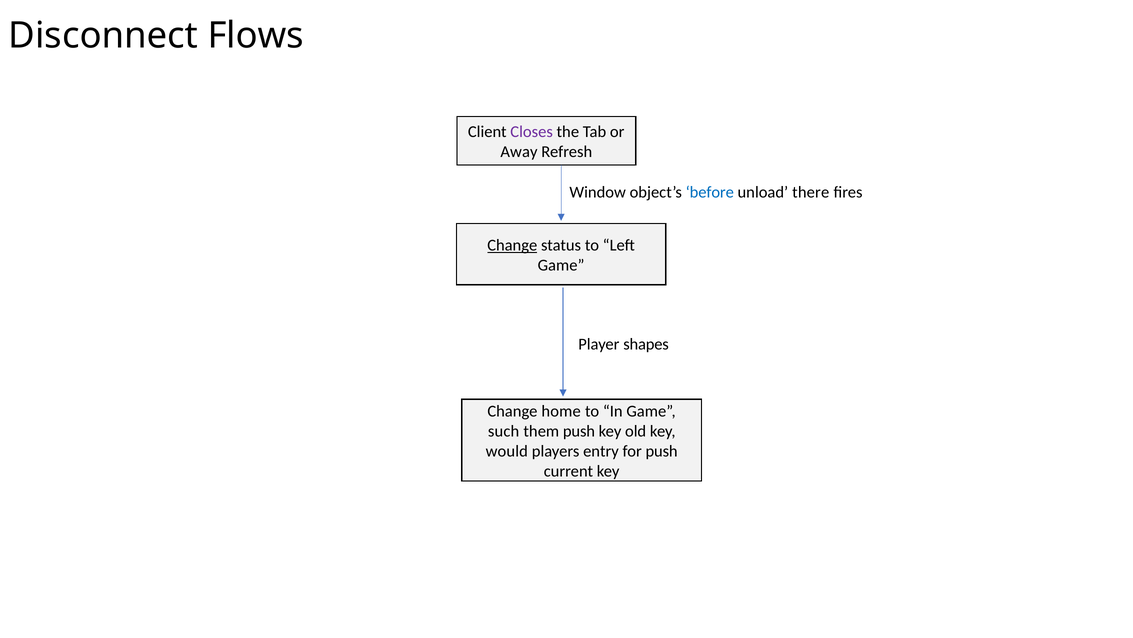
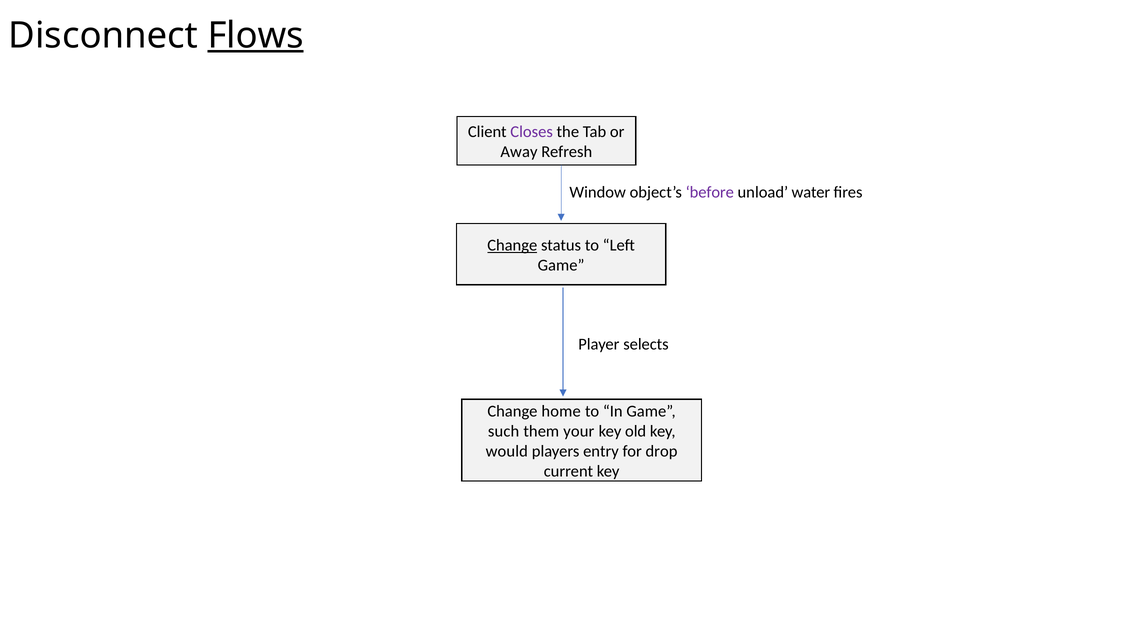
Flows underline: none -> present
before colour: blue -> purple
there: there -> water
shapes: shapes -> selects
them push: push -> your
for push: push -> drop
